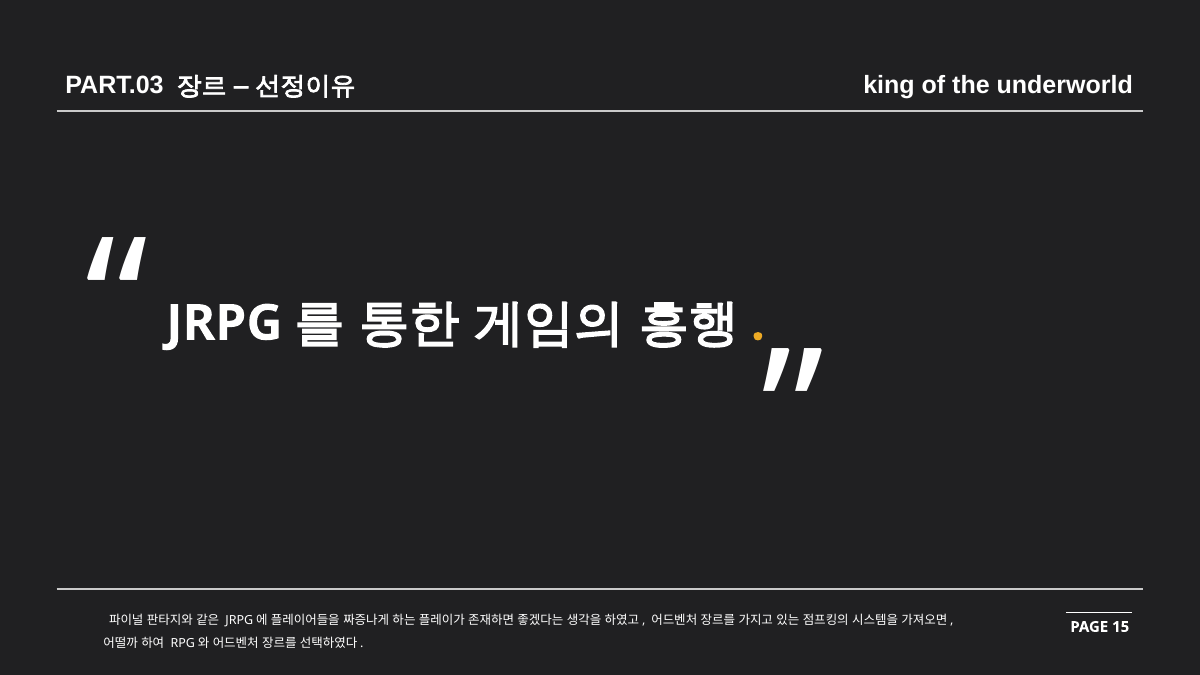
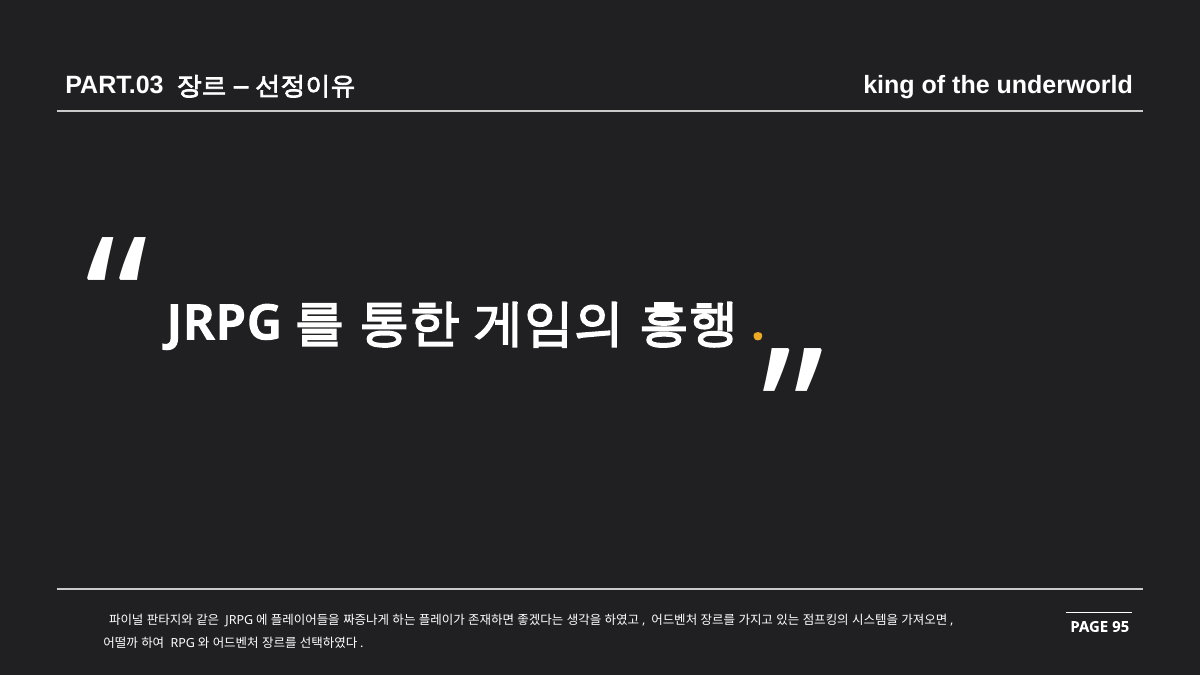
15: 15 -> 95
